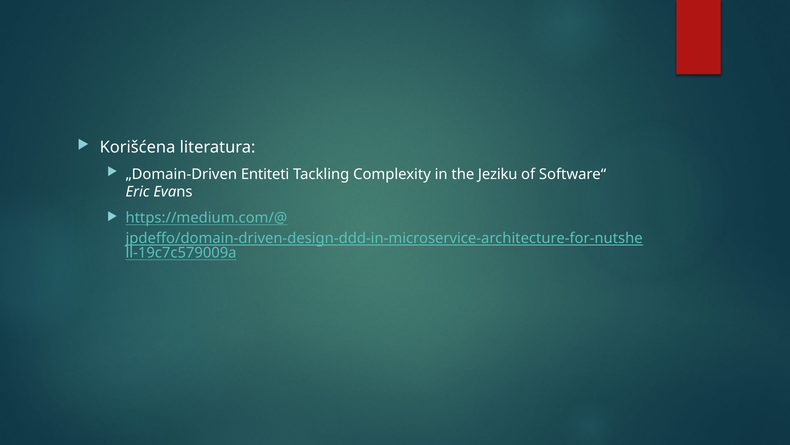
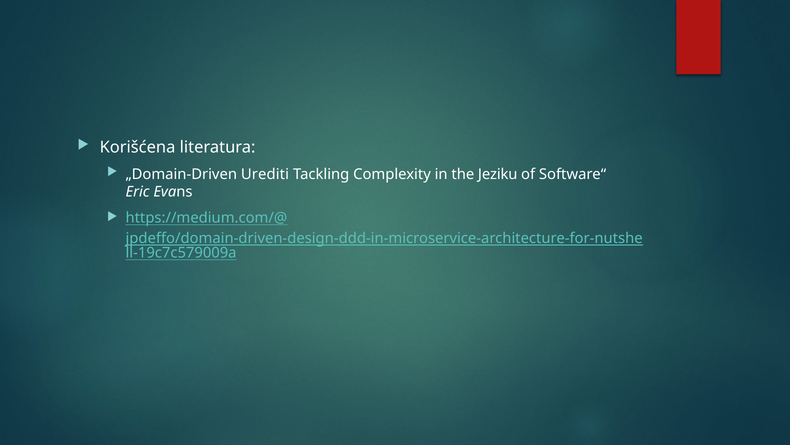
Entiteti: Entiteti -> Urediti
